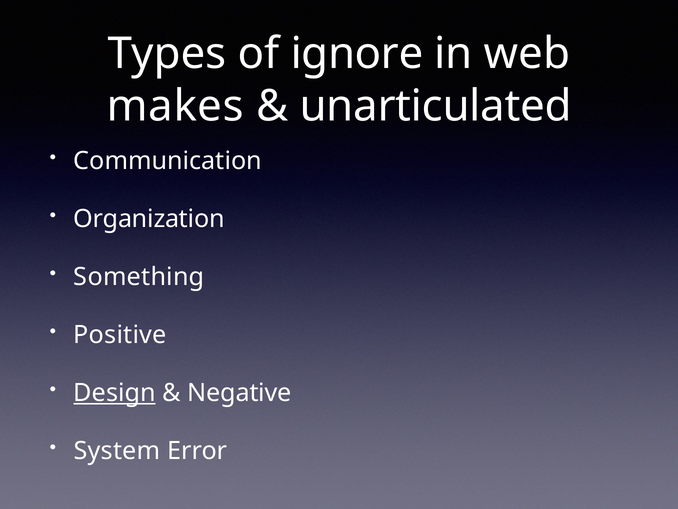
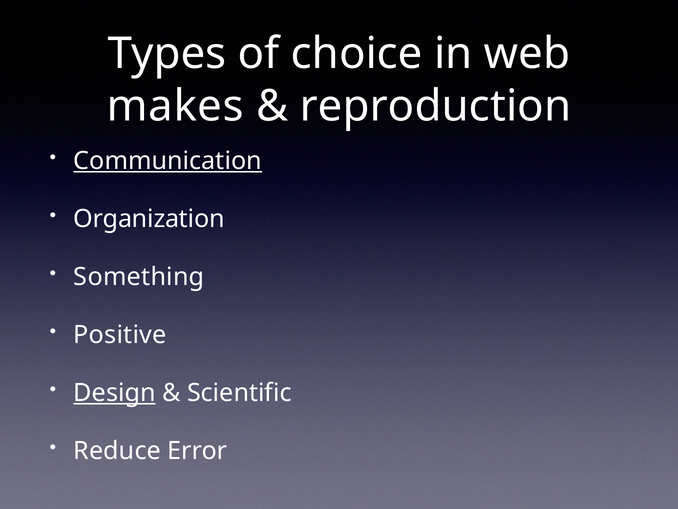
ignore: ignore -> choice
unarticulated: unarticulated -> reproduction
Communication underline: none -> present
Negative: Negative -> Scientific
System: System -> Reduce
